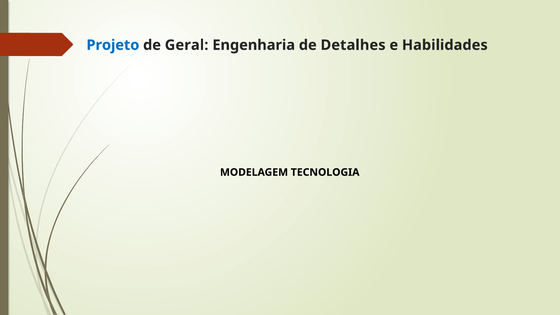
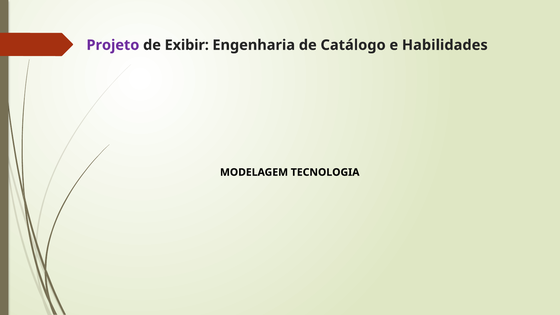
Projeto colour: blue -> purple
Geral: Geral -> Exibir
Detalhes: Detalhes -> Catálogo
